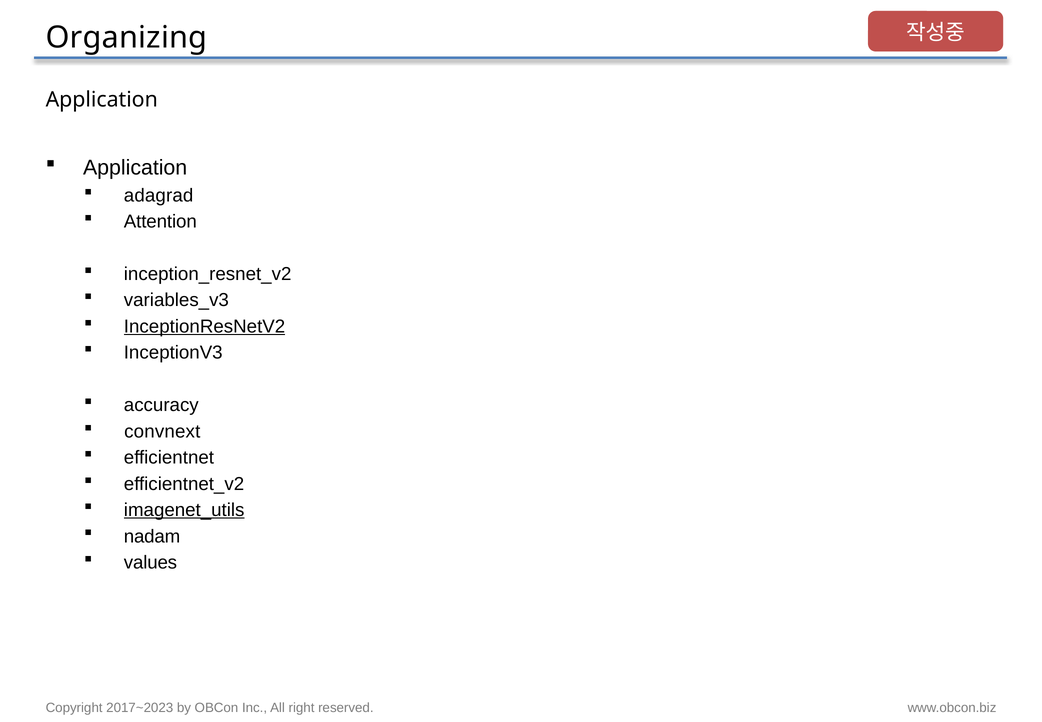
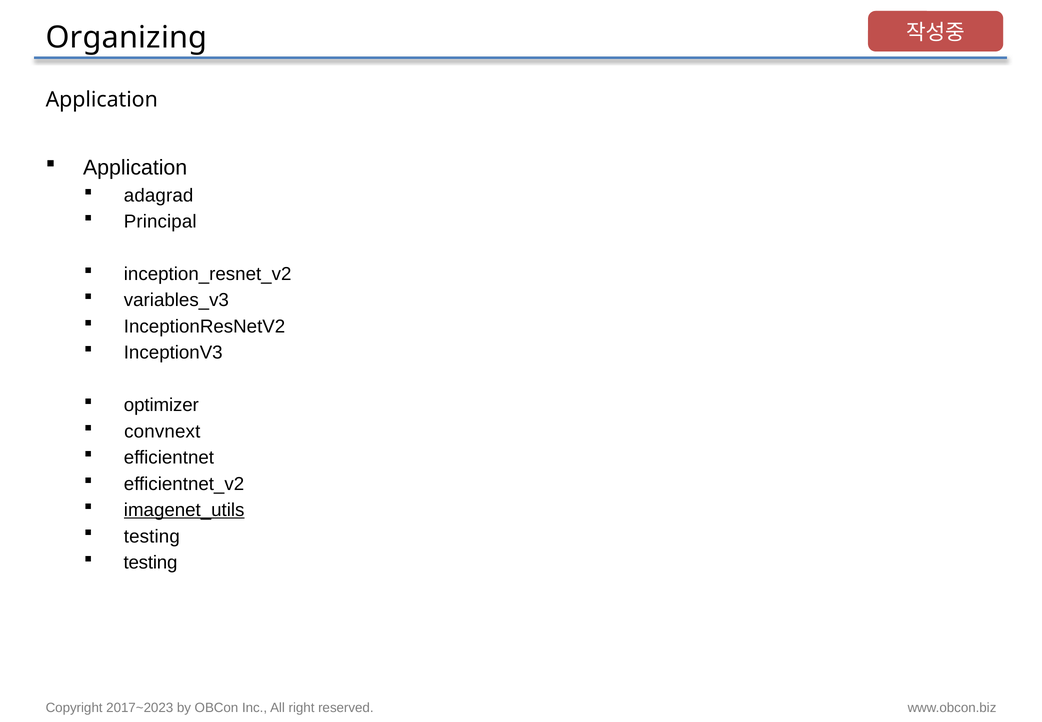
Attention: Attention -> Principal
InceptionResNetV2 underline: present -> none
accuracy: accuracy -> optimizer
nadam at (152, 536): nadam -> testing
values at (150, 562): values -> testing
